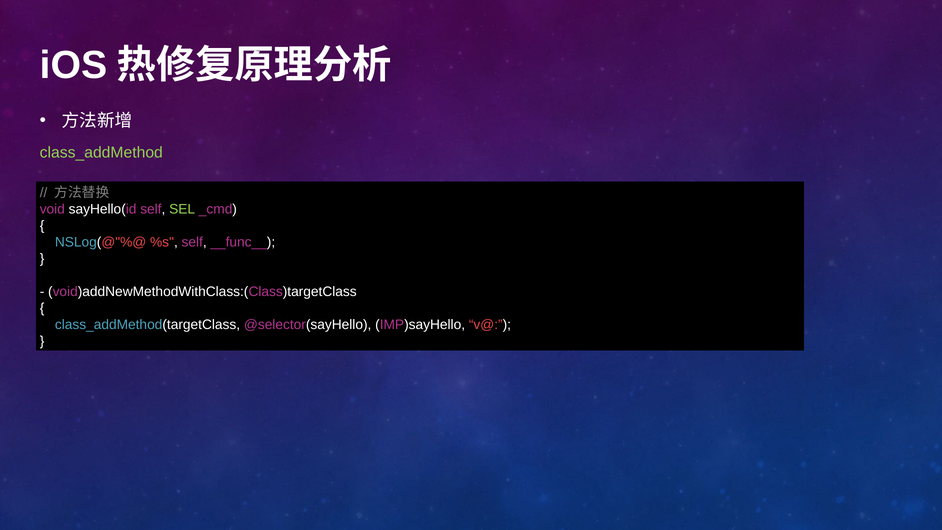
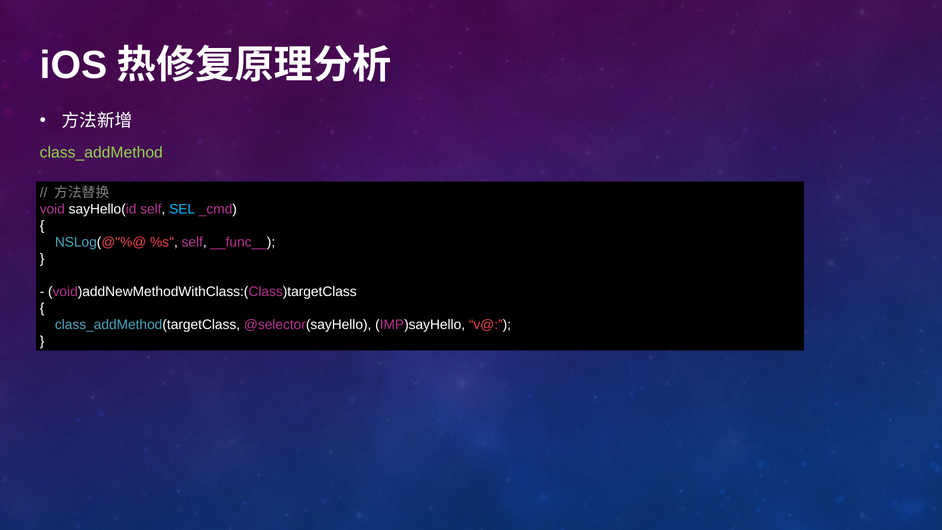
SEL colour: light green -> light blue
